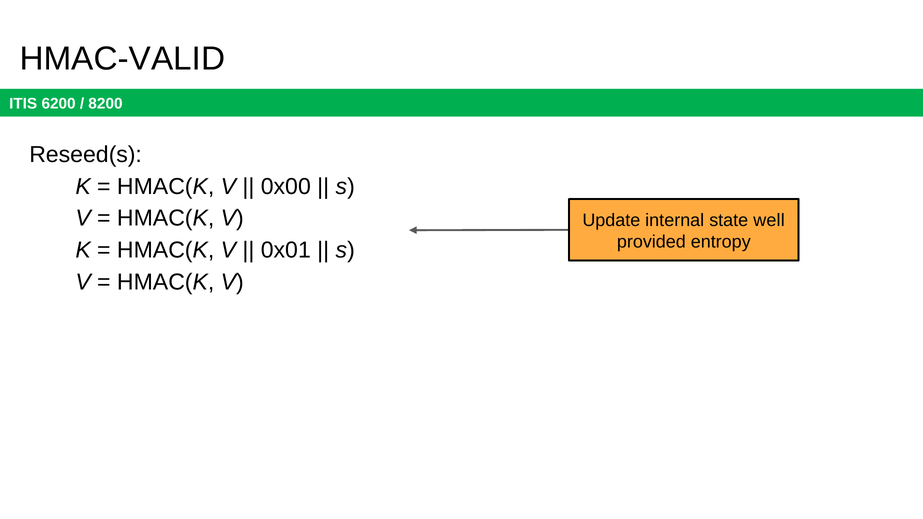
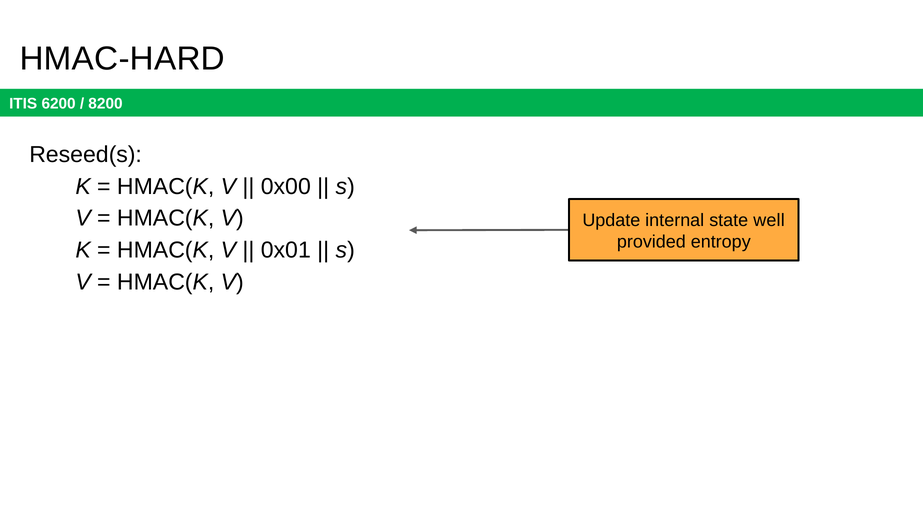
HMAC-VALID: HMAC-VALID -> HMAC-HARD
